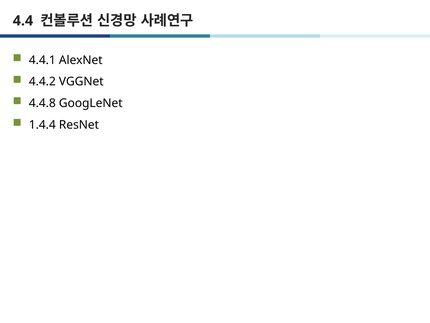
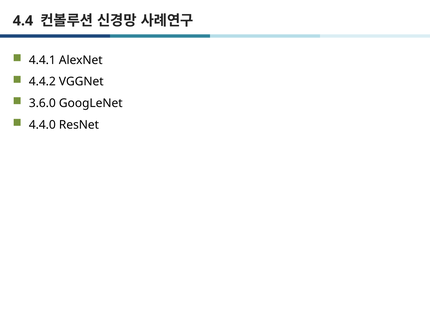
4.4.8: 4.4.8 -> 3.6.0
1.4.4: 1.4.4 -> 4.4.0
